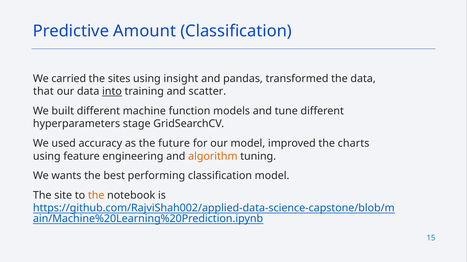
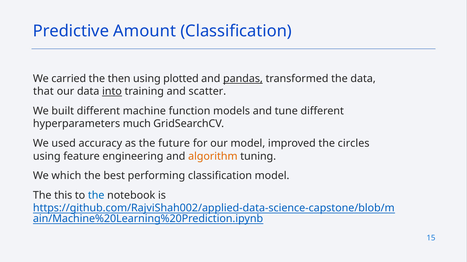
sites: sites -> then
insight: insight -> plotted
pandas underline: none -> present
stage: stage -> much
charts: charts -> circles
wants: wants -> which
site: site -> this
the at (96, 196) colour: orange -> blue
